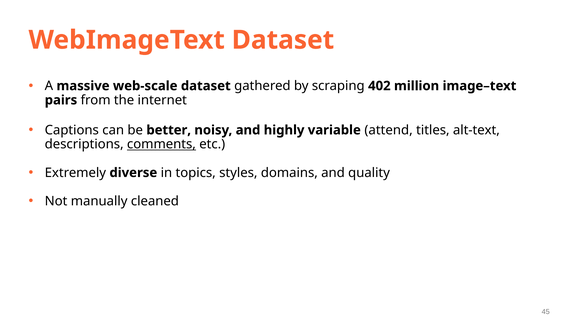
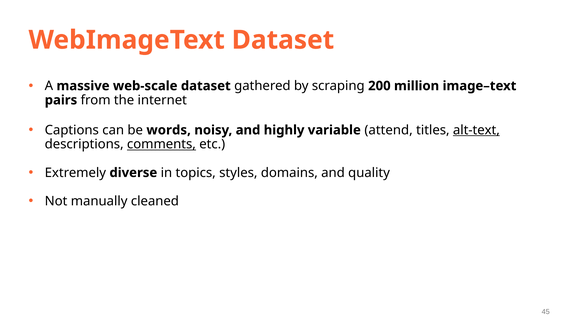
402: 402 -> 200
better: better -> words
alt-text underline: none -> present
